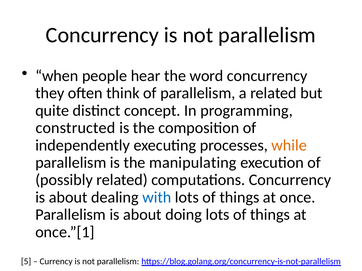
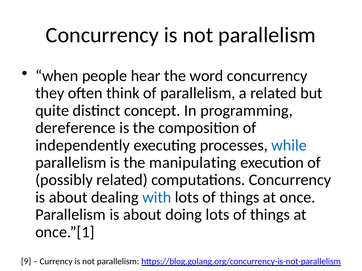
constructed: constructed -> dereference
while colour: orange -> blue
5: 5 -> 9
